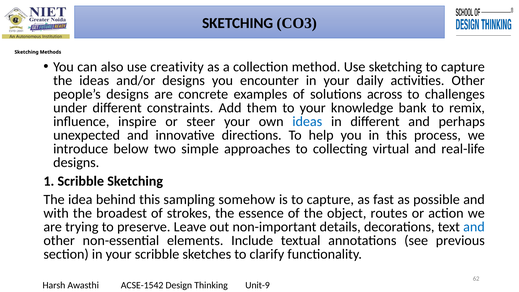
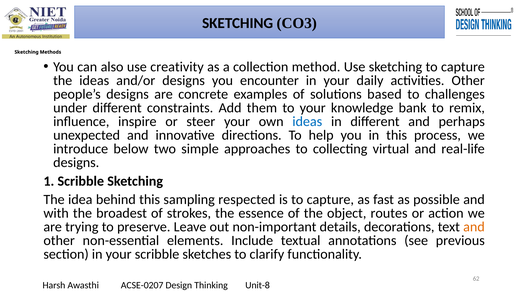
across: across -> based
somehow: somehow -> respected
and at (474, 227) colour: blue -> orange
ACSE-1542: ACSE-1542 -> ACSE-0207
Unit-9: Unit-9 -> Unit-8
